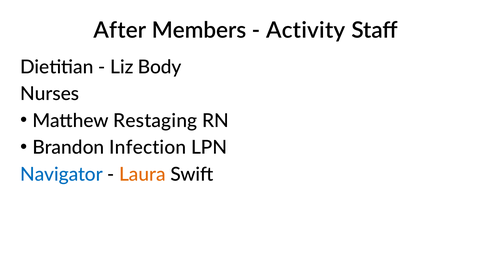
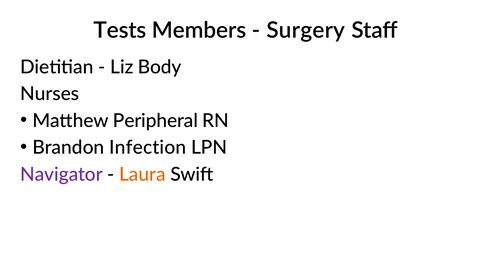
After: After -> Tests
Activity: Activity -> Surgery
Restaging: Restaging -> Peripheral
Navigator colour: blue -> purple
